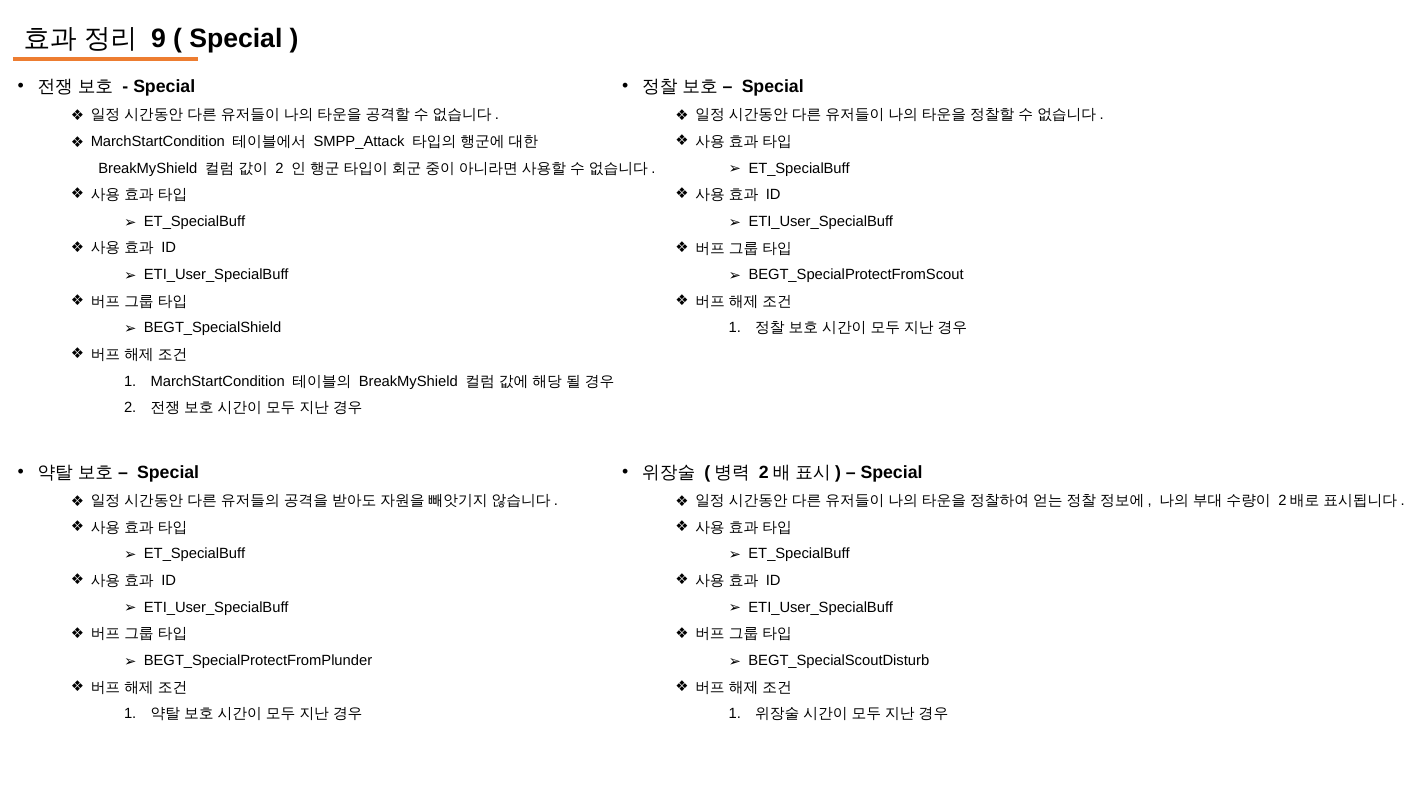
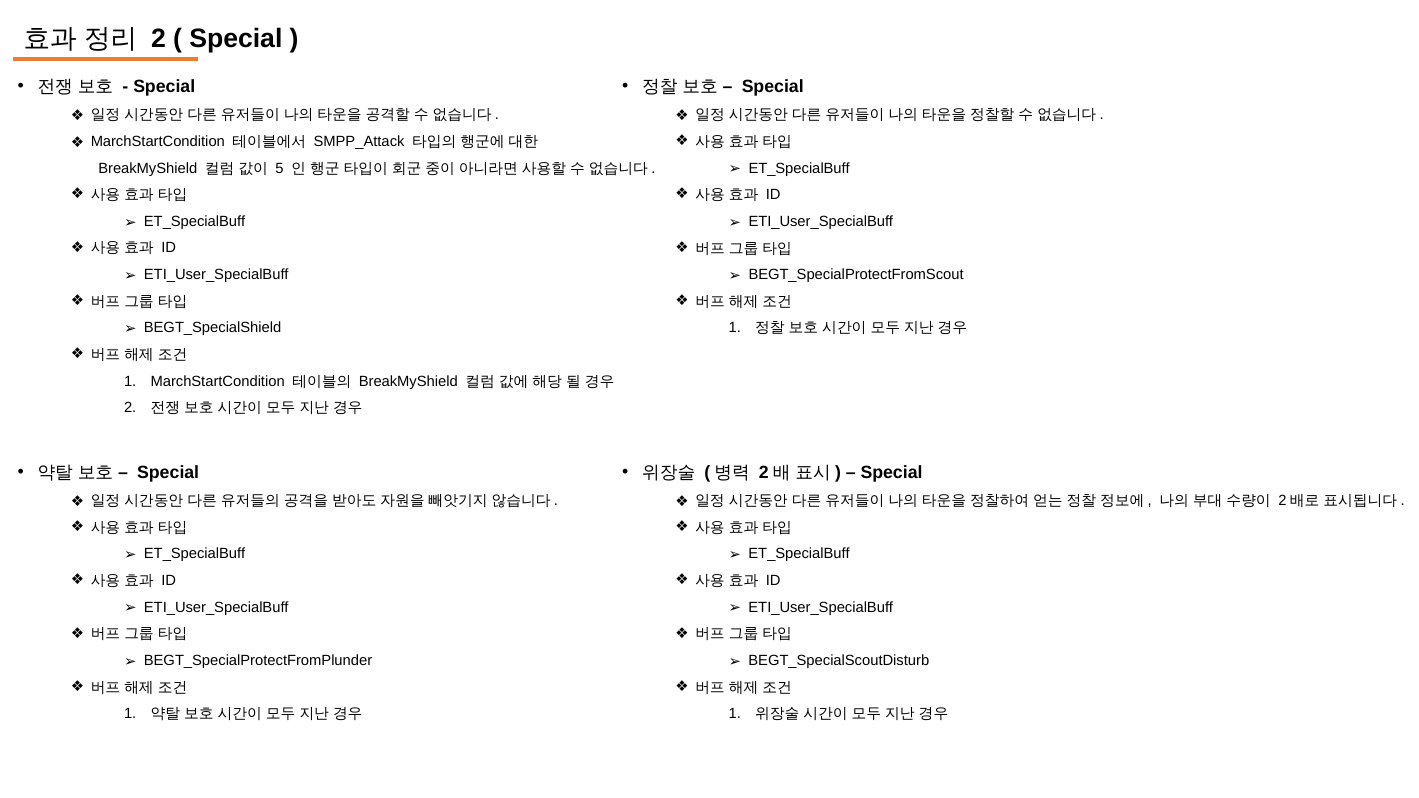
9 at (158, 39): 9 -> 2
2 at (280, 168): 2 -> 5
